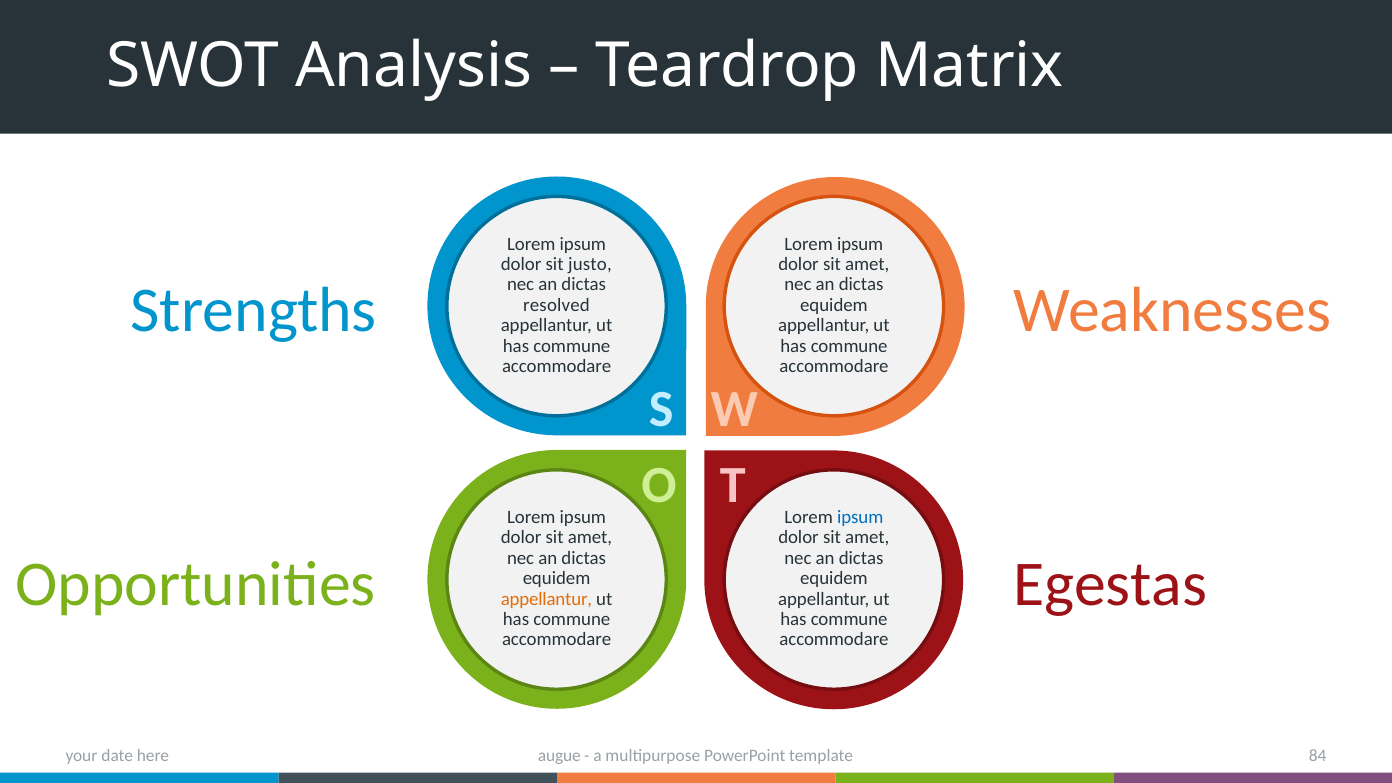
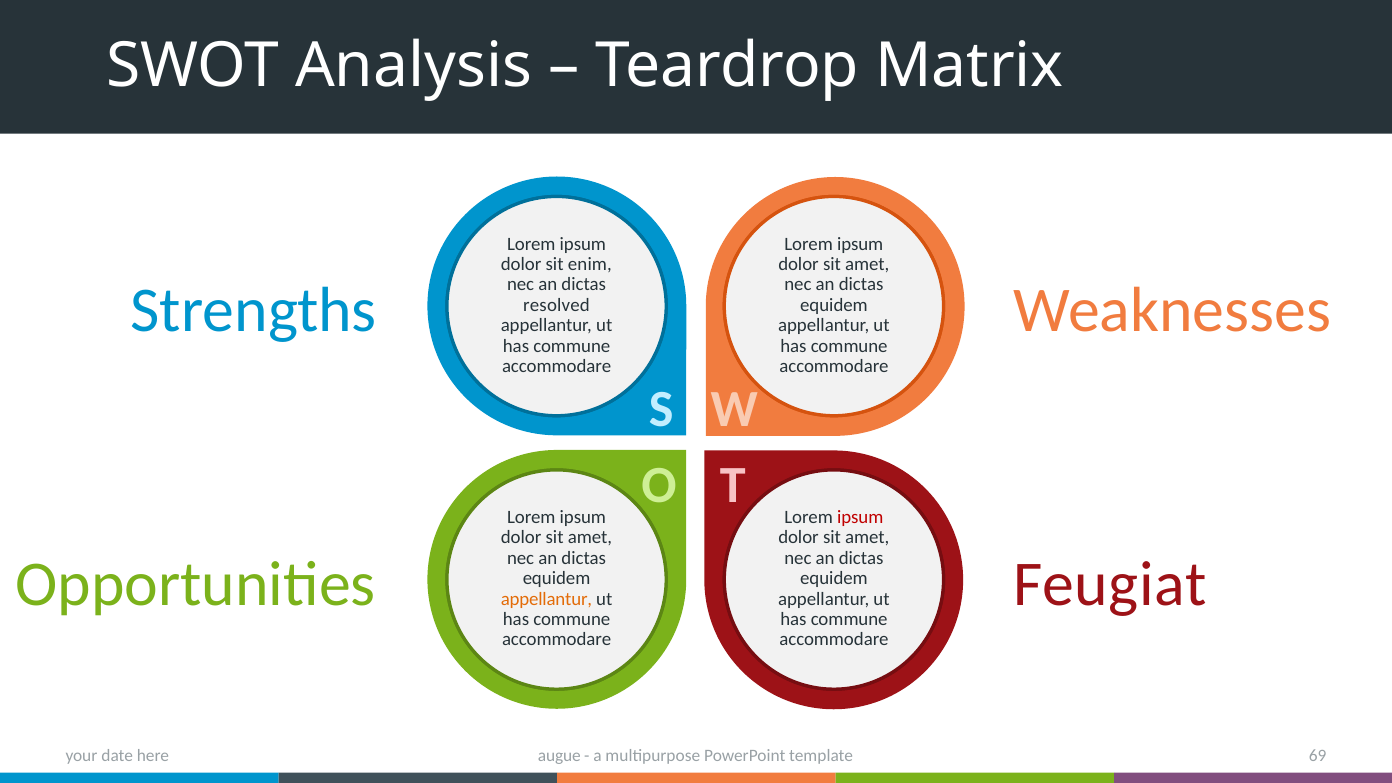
justo: justo -> enim
ipsum at (860, 517) colour: blue -> red
Egestas: Egestas -> Feugiat
84: 84 -> 69
